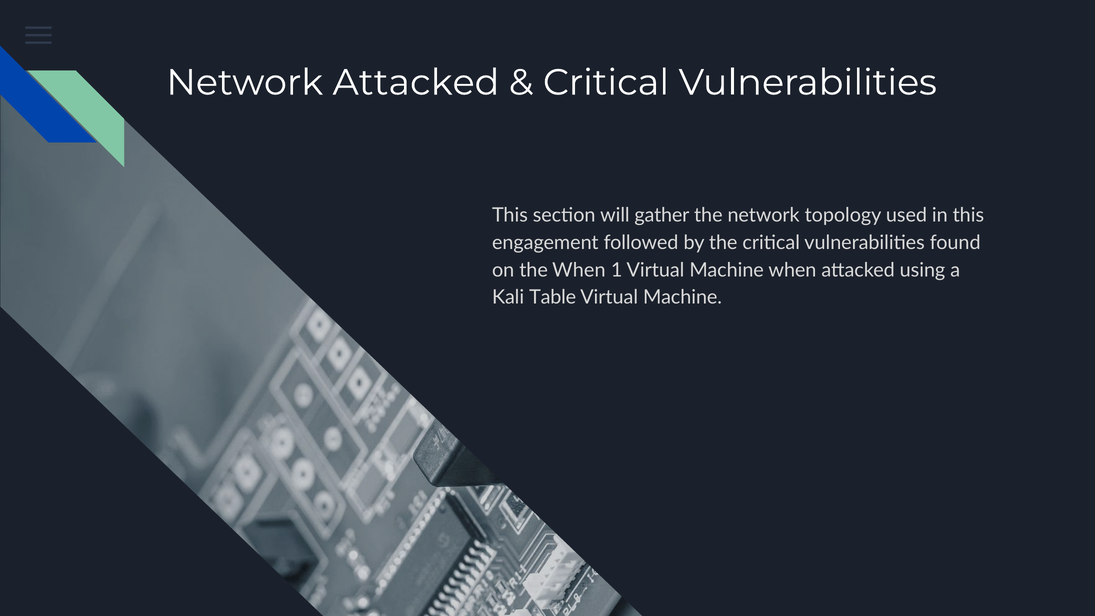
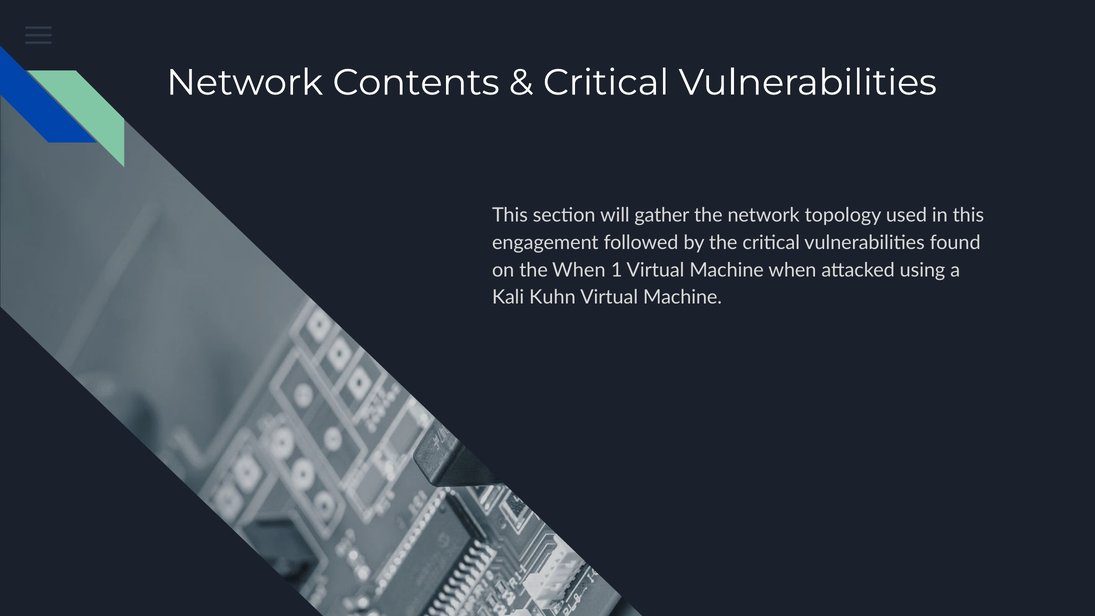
Network Attacked: Attacked -> Contents
Table: Table -> Kuhn
